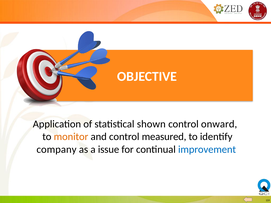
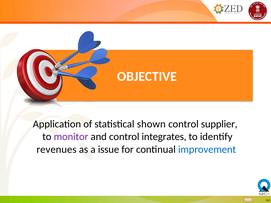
onward: onward -> supplier
monitor colour: orange -> purple
measured: measured -> integrates
company: company -> revenues
